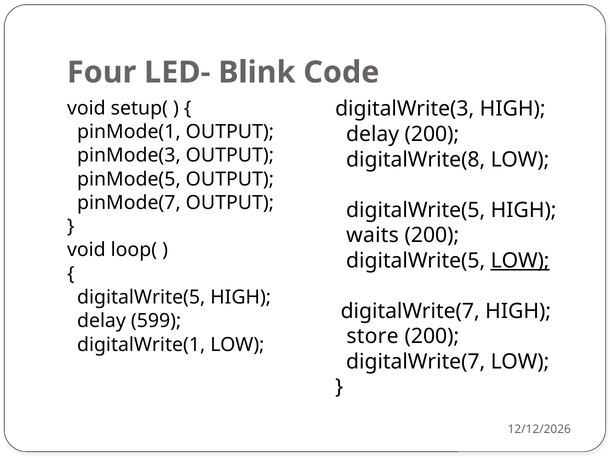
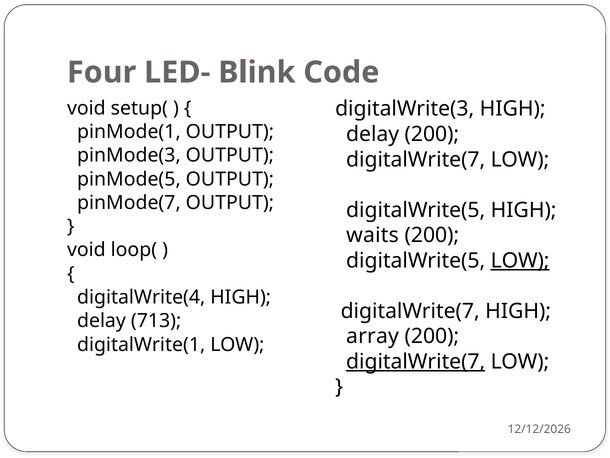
digitalWrite(8 at (416, 159): digitalWrite(8 -> digitalWrite(7
digitalWrite(5 at (141, 297): digitalWrite(5 -> digitalWrite(4
599: 599 -> 713
store: store -> array
digitalWrite(7 at (416, 361) underline: none -> present
